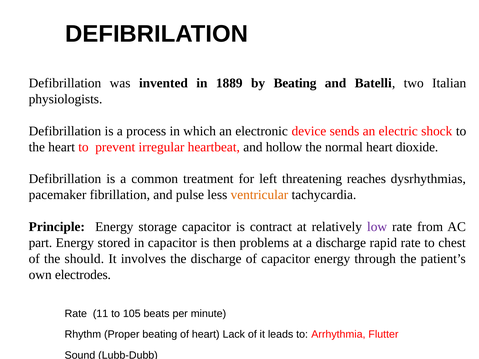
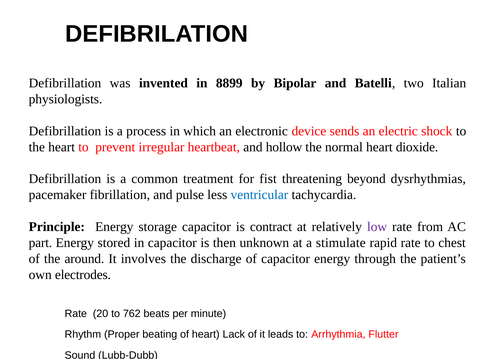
1889: 1889 -> 8899
by Beating: Beating -> Bipolar
left: left -> fist
reaches: reaches -> beyond
ventricular colour: orange -> blue
problems: problems -> unknown
a discharge: discharge -> stimulate
should: should -> around
11: 11 -> 20
105: 105 -> 762
